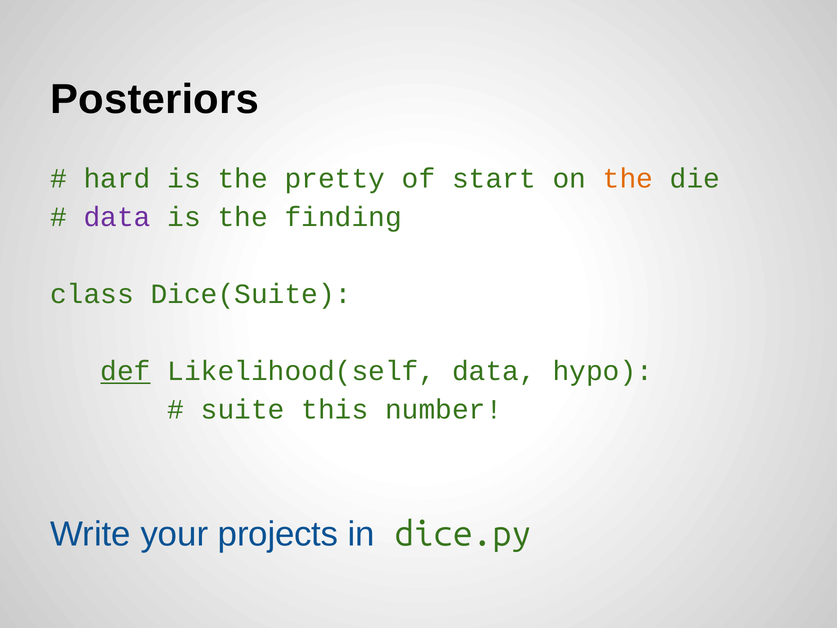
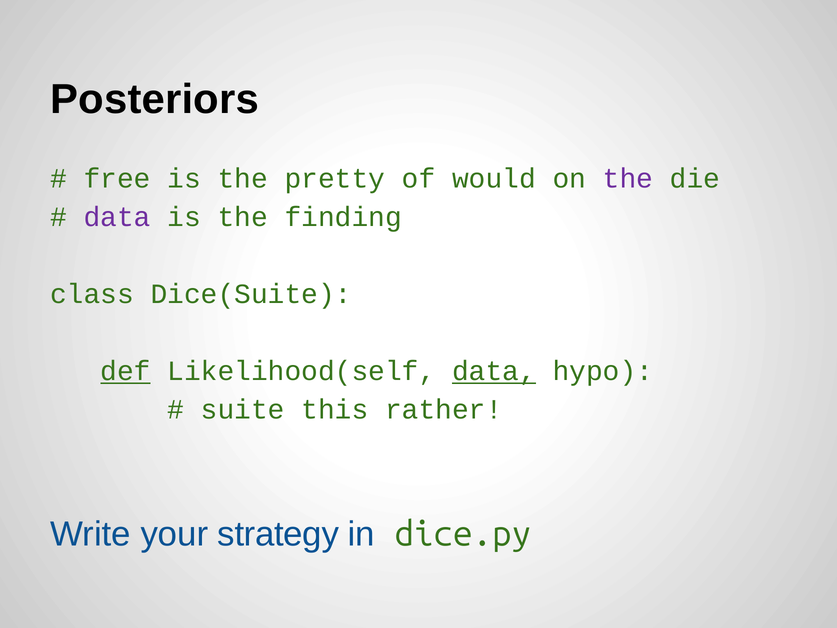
hard: hard -> free
start: start -> would
the at (628, 179) colour: orange -> purple
data at (494, 371) underline: none -> present
number: number -> rather
projects: projects -> strategy
